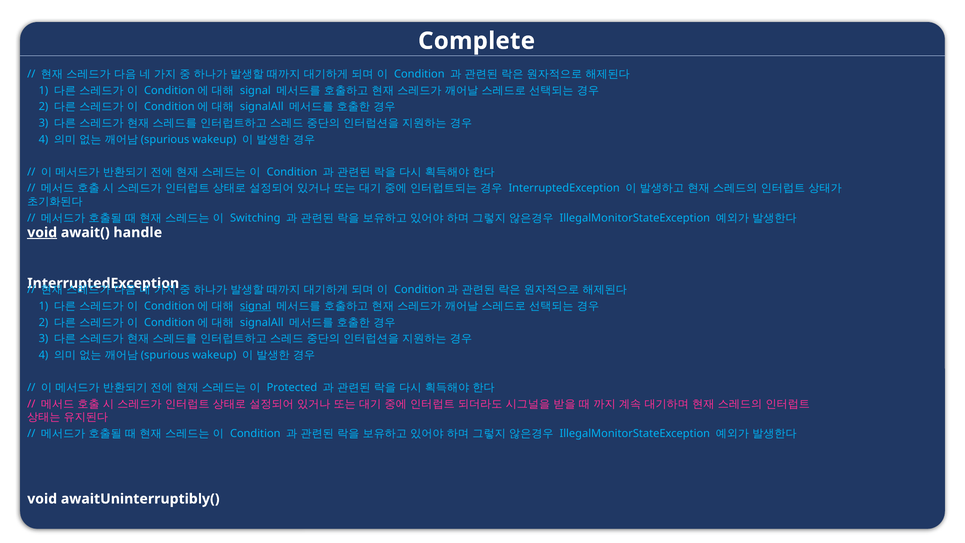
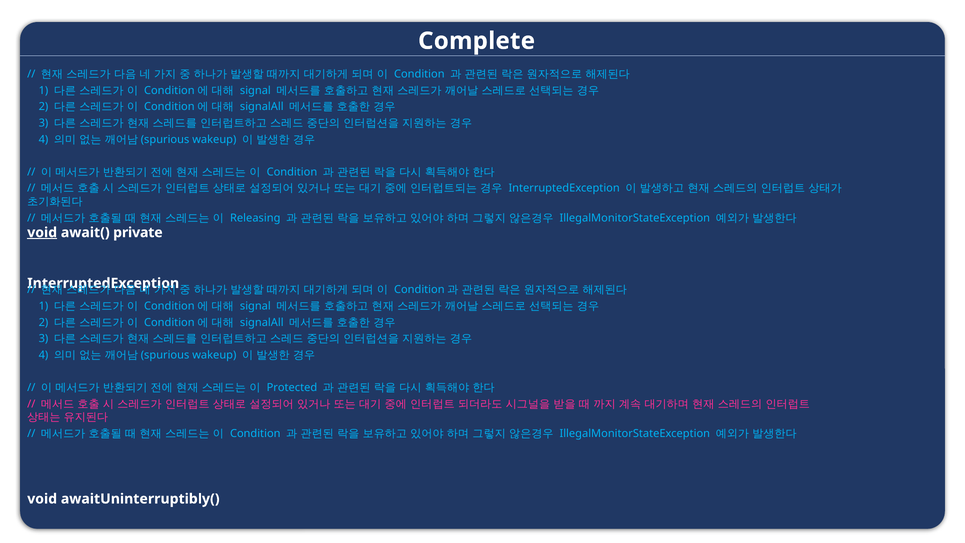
Switching: Switching -> Releasing
handle: handle -> private
signal at (255, 306) underline: present -> none
